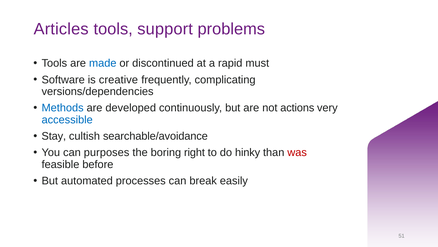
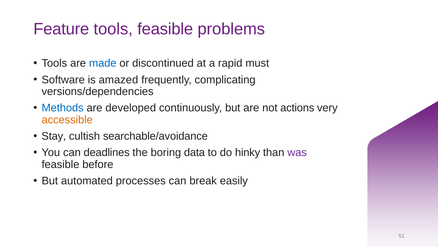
Articles: Articles -> Feature
tools support: support -> feasible
creative: creative -> amazed
accessible colour: blue -> orange
purposes: purposes -> deadlines
right: right -> data
was colour: red -> purple
